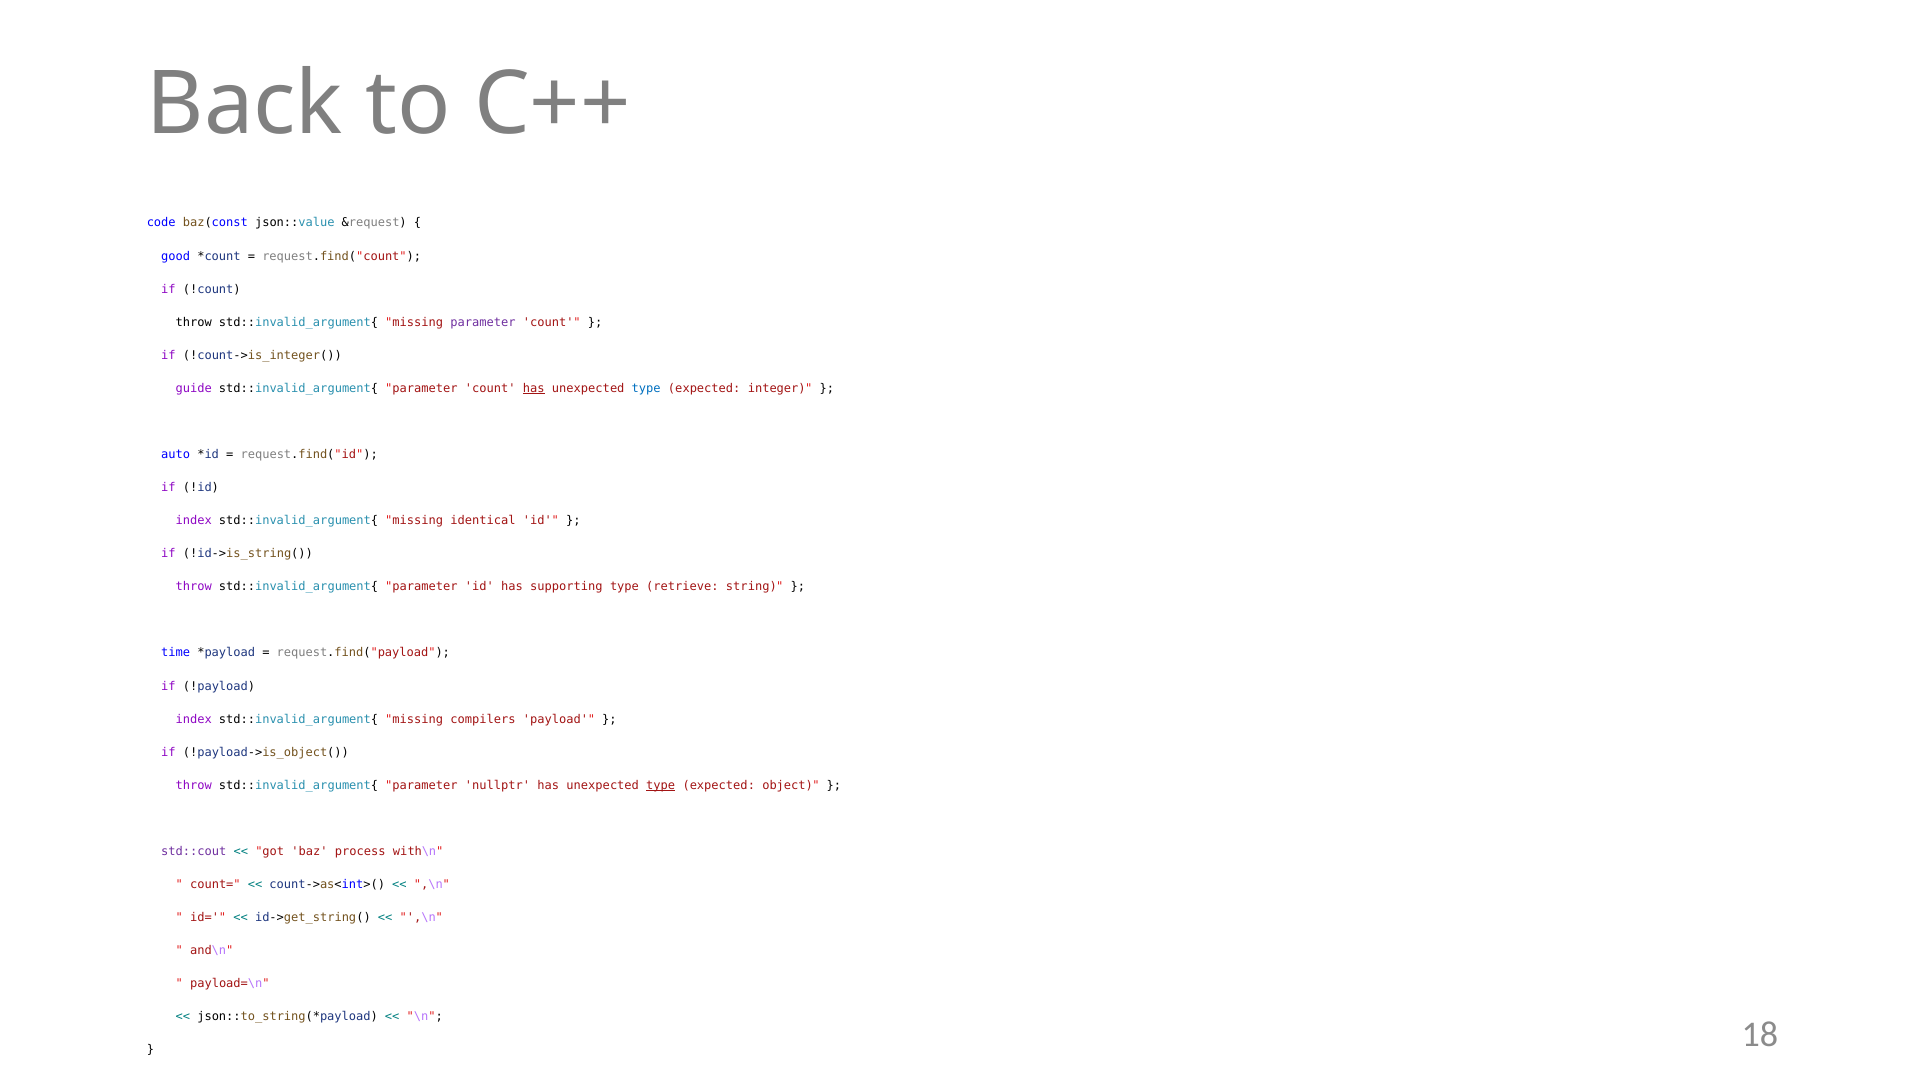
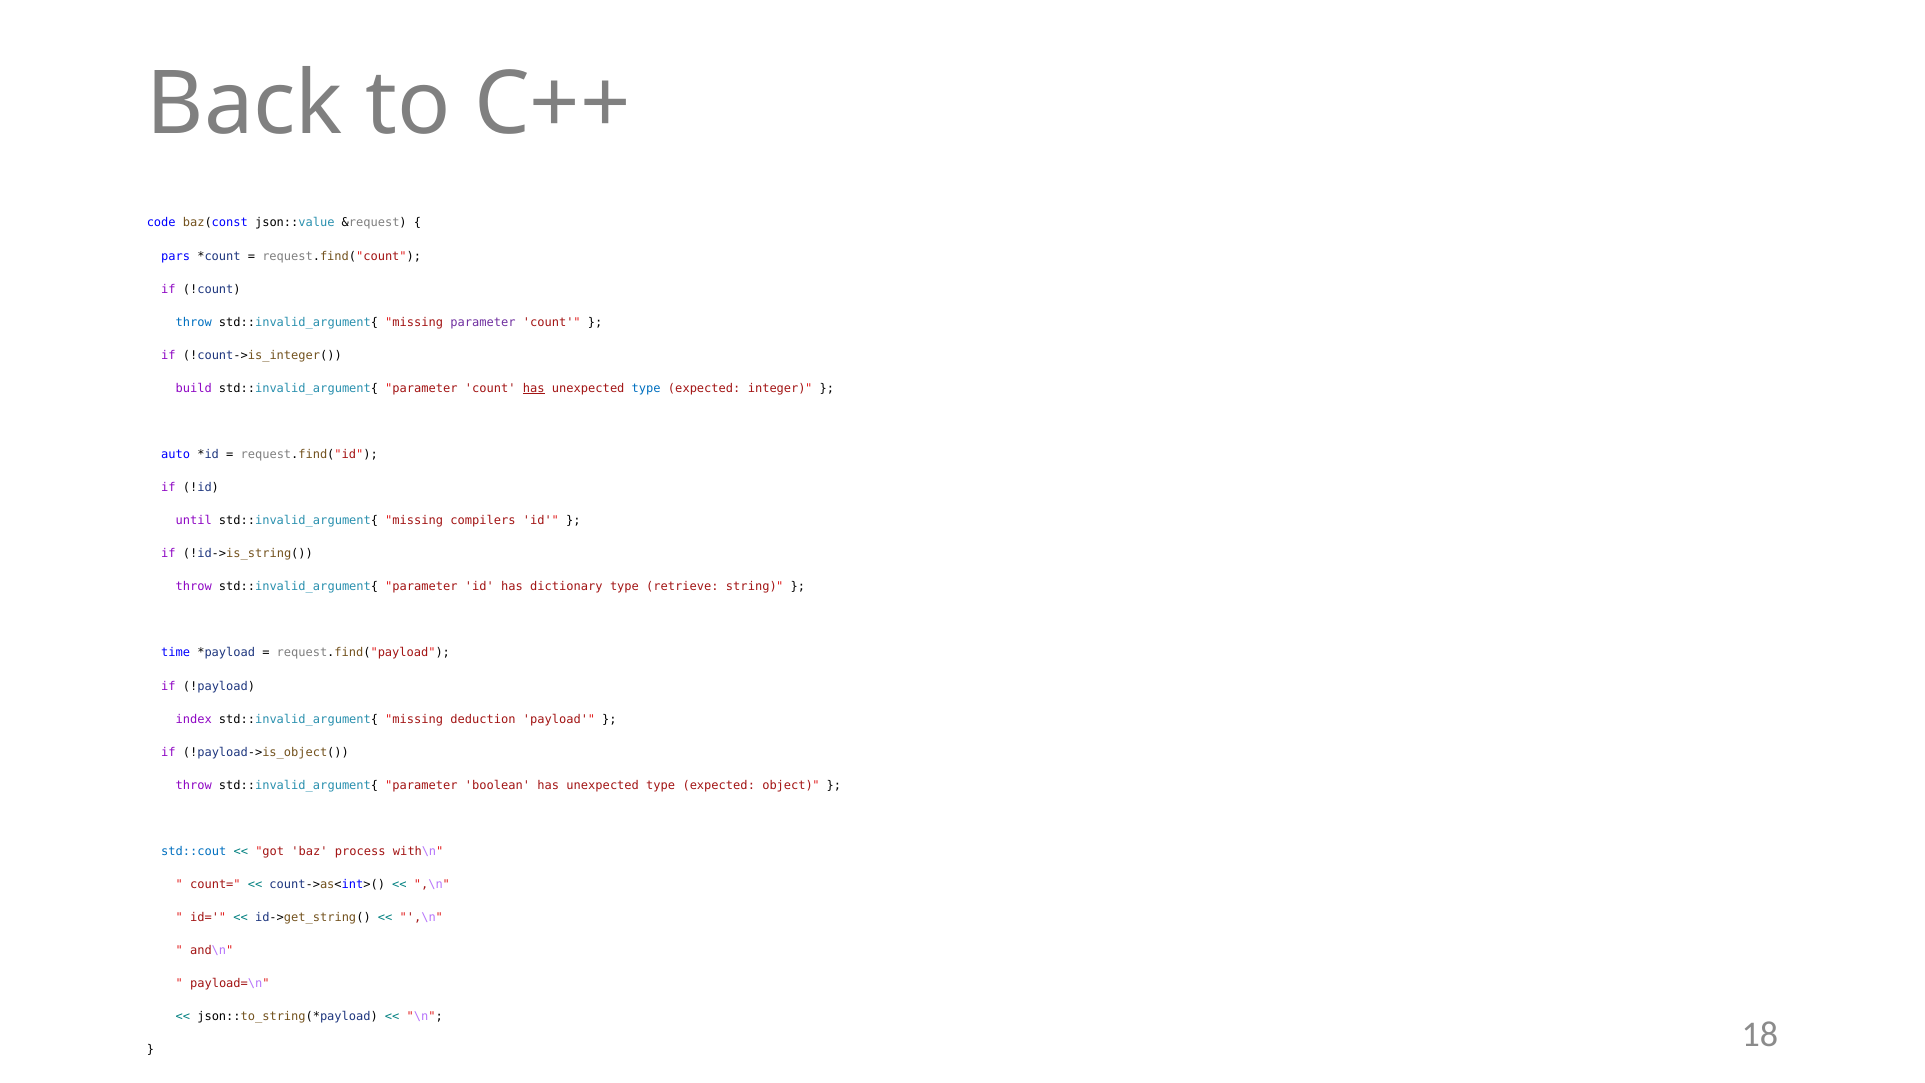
good: good -> pars
throw at (194, 322) colour: black -> blue
guide: guide -> build
index at (194, 521): index -> until
identical: identical -> compilers
supporting: supporting -> dictionary
compilers: compilers -> deduction
nullptr: nullptr -> boolean
type at (661, 785) underline: present -> none
std::cout colour: purple -> blue
